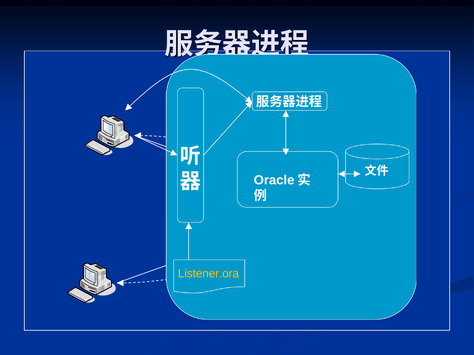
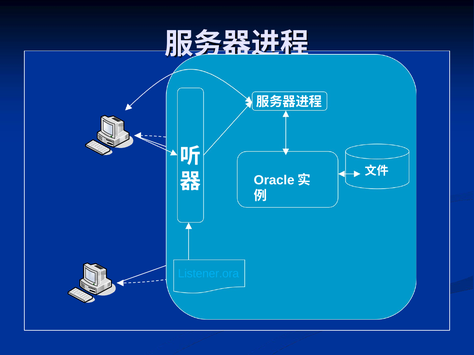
Listener.ora colour: yellow -> light blue
